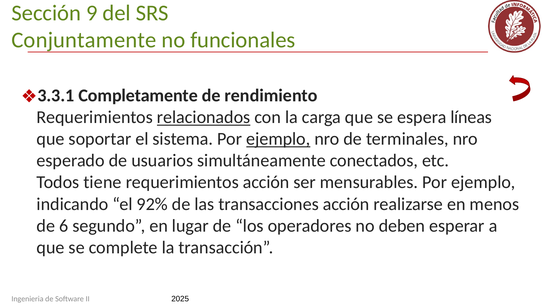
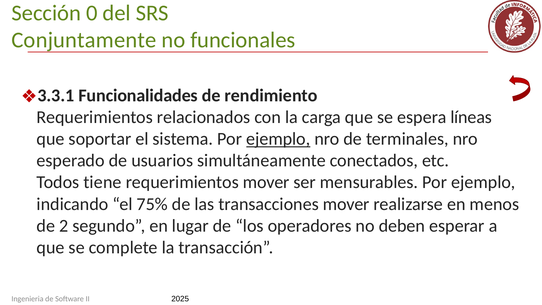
9: 9 -> 0
Completamente: Completamente -> Funcionalidades
relacionados underline: present -> none
requerimientos acción: acción -> mover
92%: 92% -> 75%
transacciones acción: acción -> mover
6: 6 -> 2
